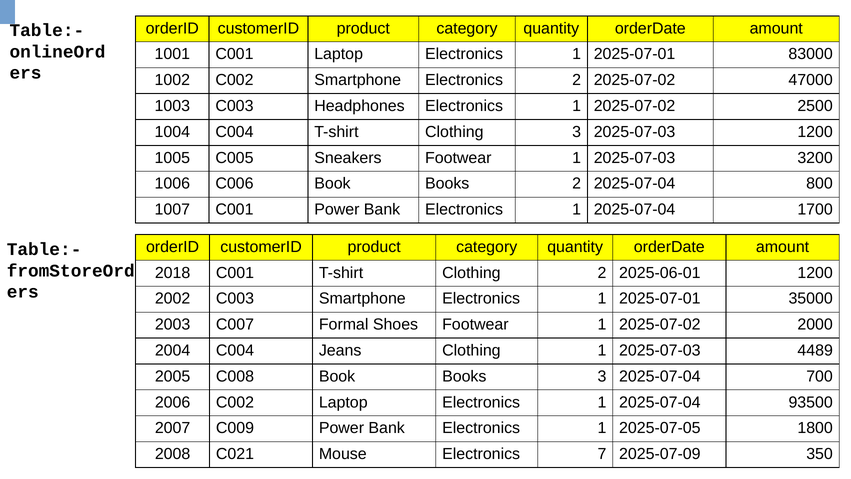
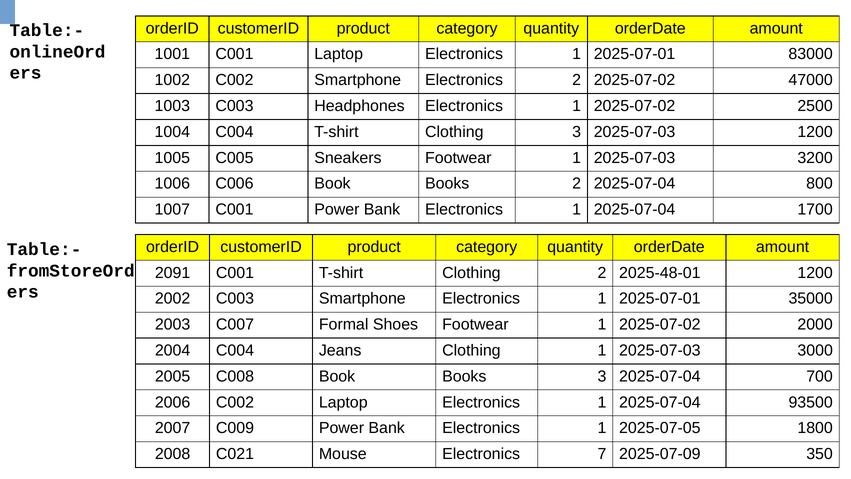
2018: 2018 -> 2091
2025-06-01: 2025-06-01 -> 2025-48-01
4489: 4489 -> 3000
